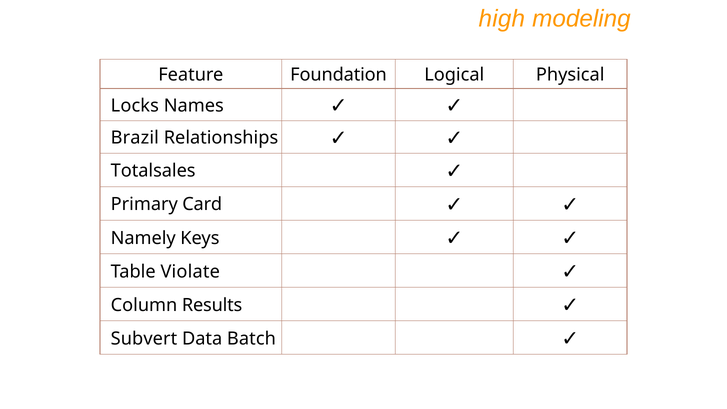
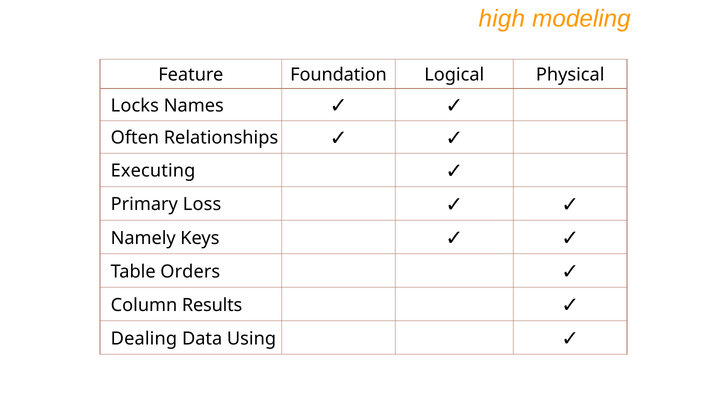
Brazil: Brazil -> Often
Totalsales: Totalsales -> Executing
Card: Card -> Loss
Violate: Violate -> Orders
Subvert: Subvert -> Dealing
Batch: Batch -> Using
